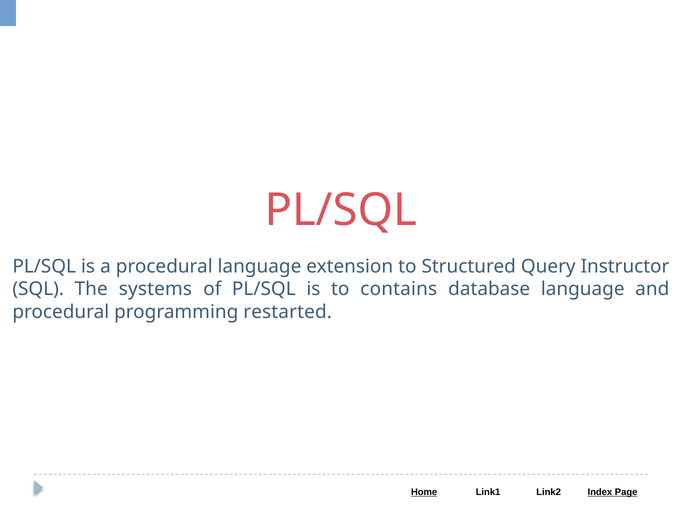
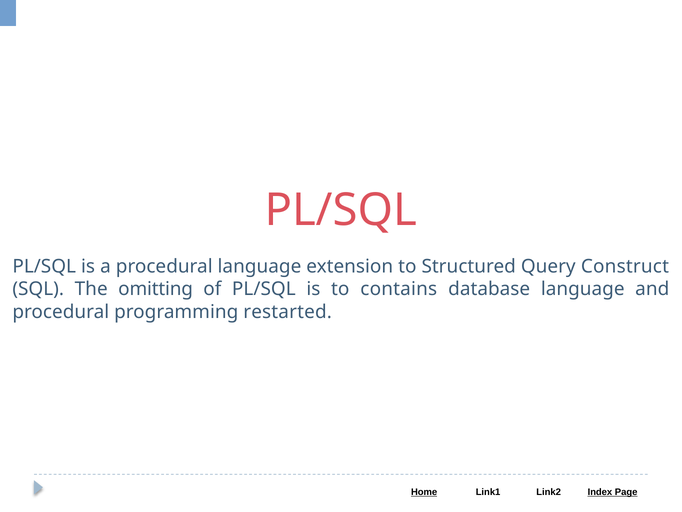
Instructor: Instructor -> Construct
systems: systems -> omitting
